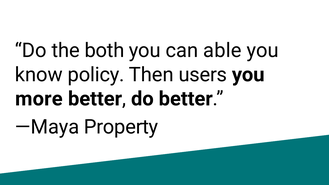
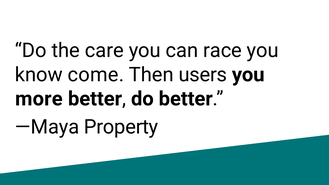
both: both -> care
able: able -> race
policy: policy -> come
